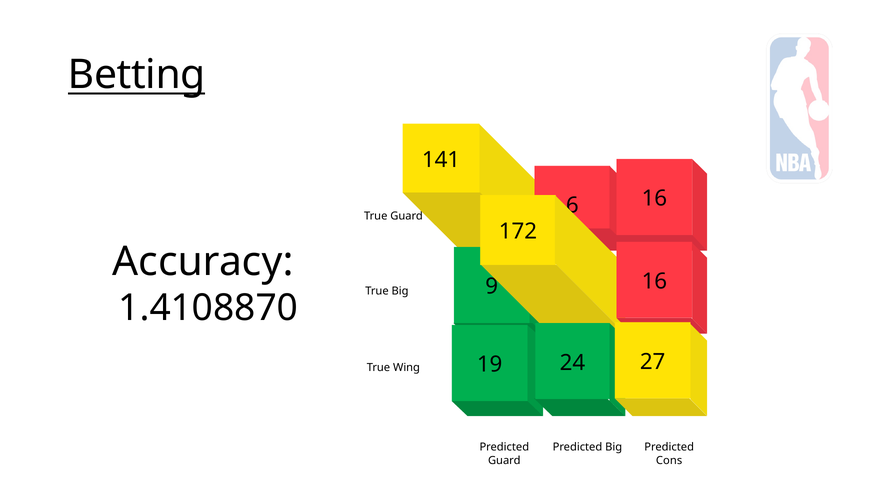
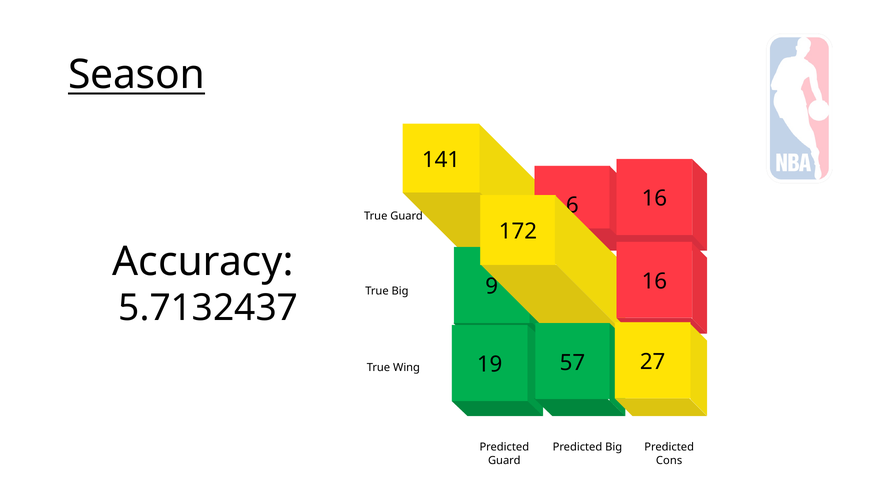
Betting: Betting -> Season
1.4108870: 1.4108870 -> 5.7132437
24: 24 -> 57
